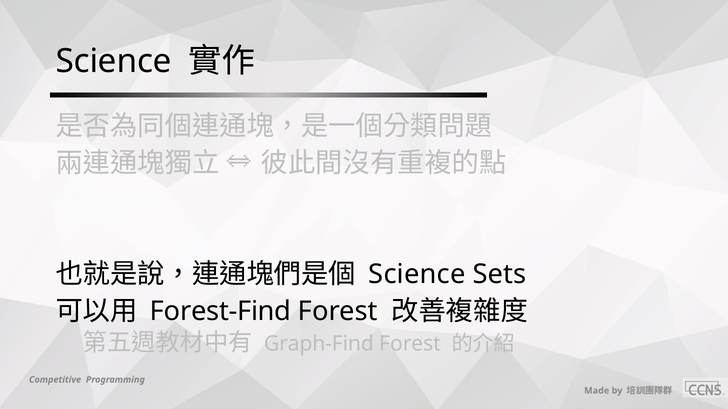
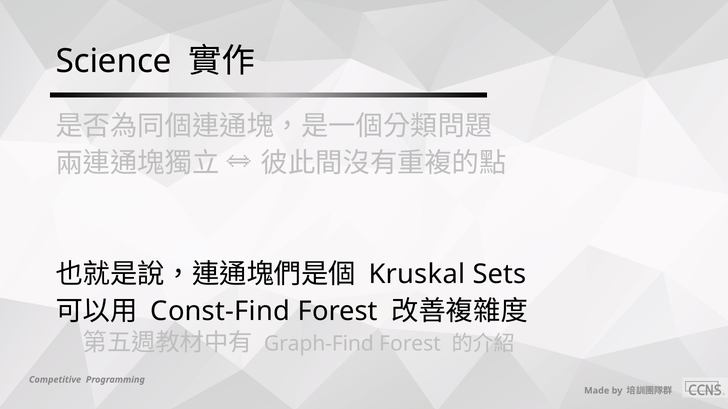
Science at (417, 275): Science -> Kruskal
Forest-Find: Forest-Find -> Const-Find
